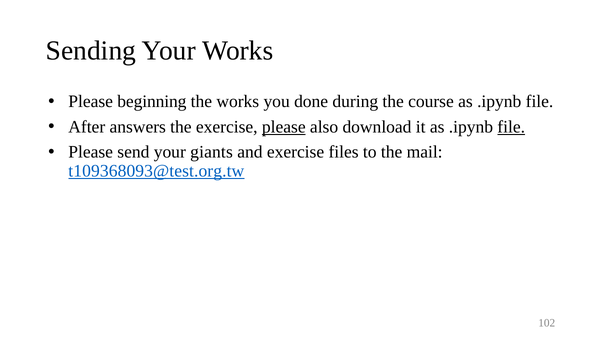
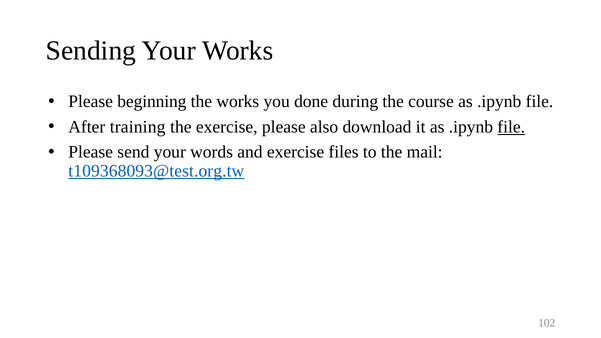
answers: answers -> training
please at (284, 127) underline: present -> none
giants: giants -> words
